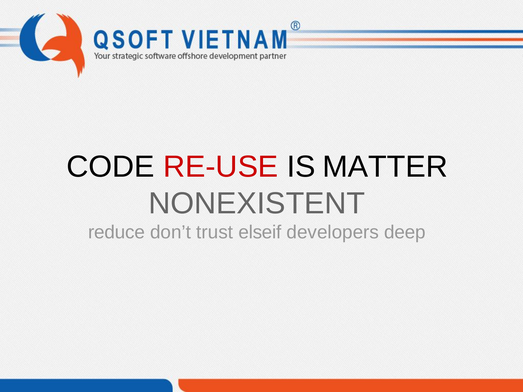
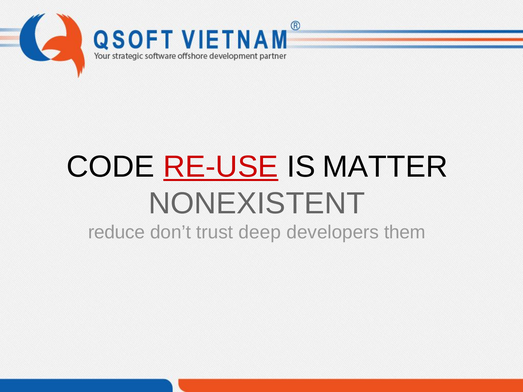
RE-USE underline: none -> present
elseif: elseif -> deep
deep: deep -> them
